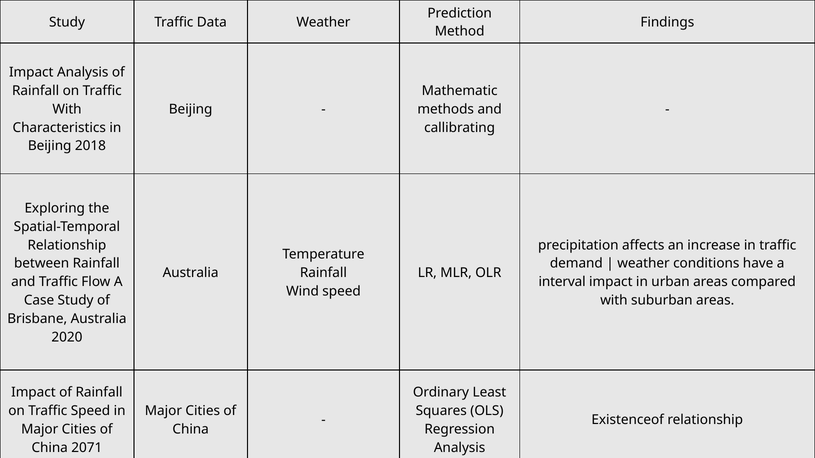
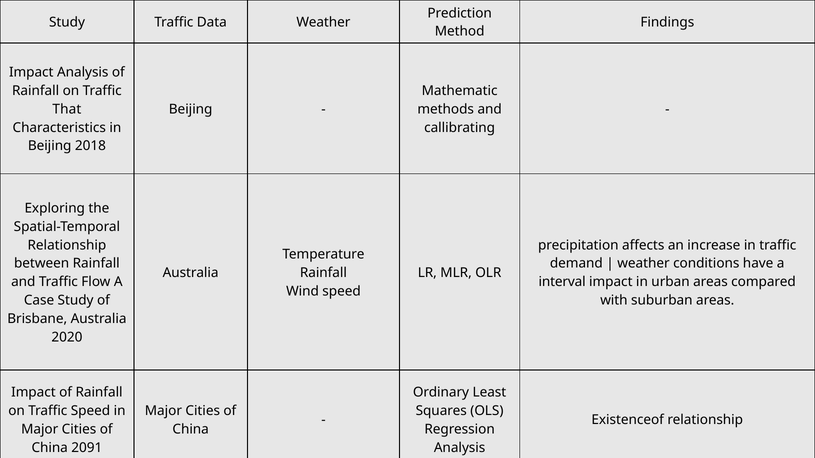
With at (67, 109): With -> That
2071: 2071 -> 2091
